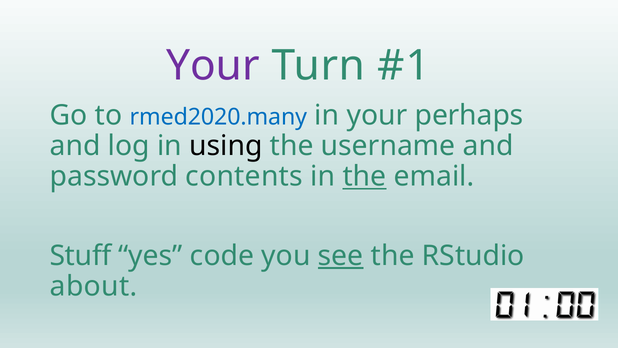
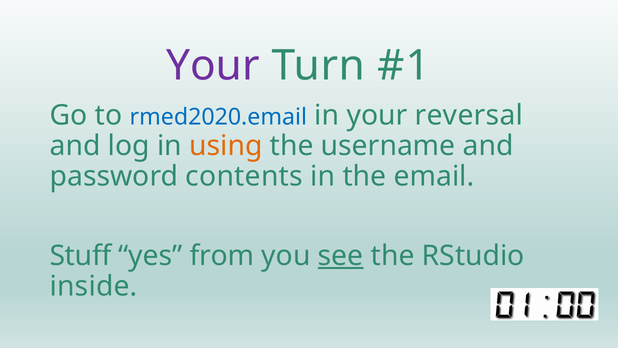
rmed2020.many: rmed2020.many -> rmed2020.email
perhaps: perhaps -> reversal
using colour: black -> orange
the at (364, 176) underline: present -> none
code: code -> from
about: about -> inside
